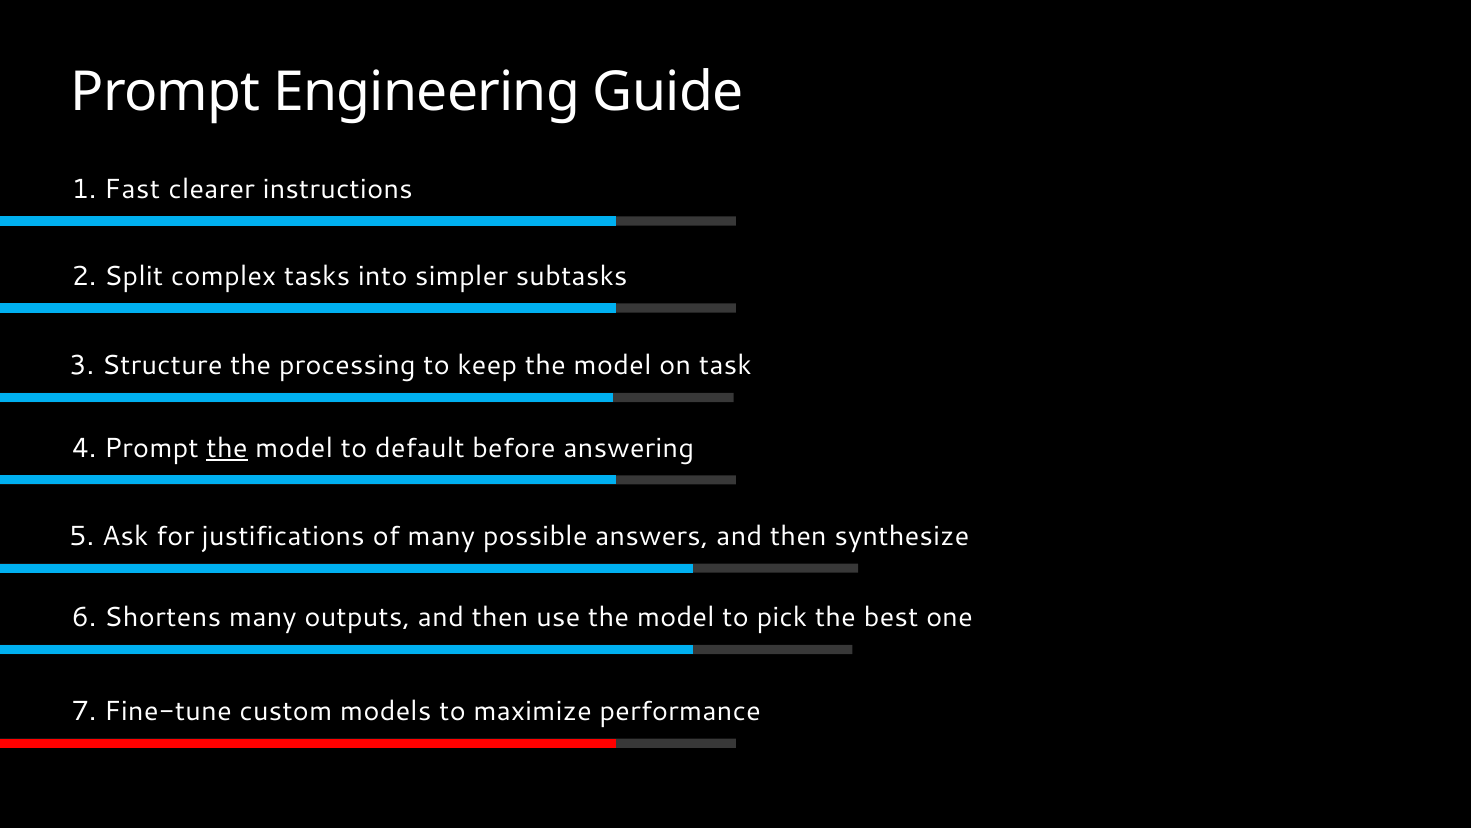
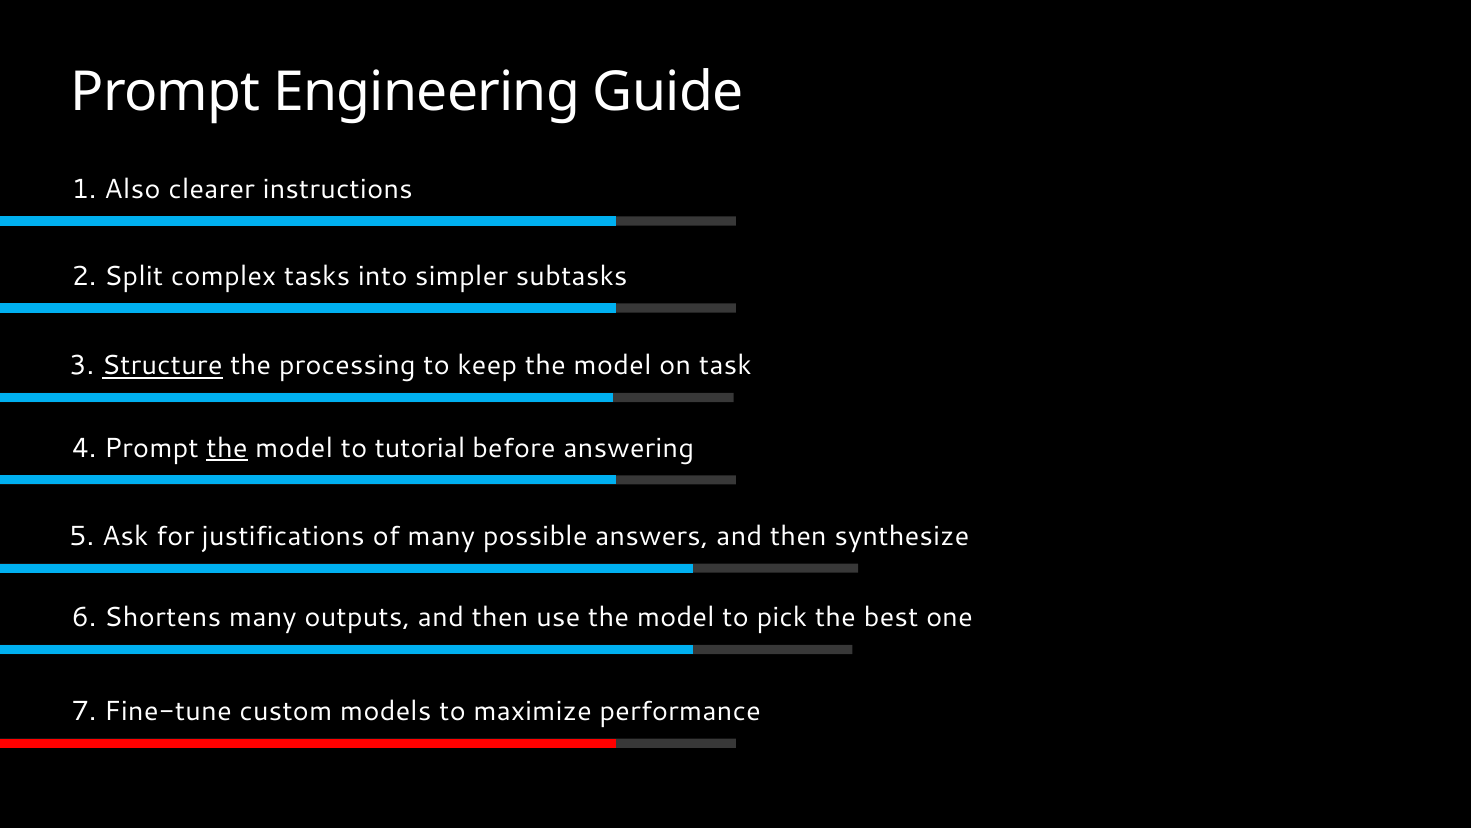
Fast: Fast -> Also
Structure underline: none -> present
default: default -> tutorial
